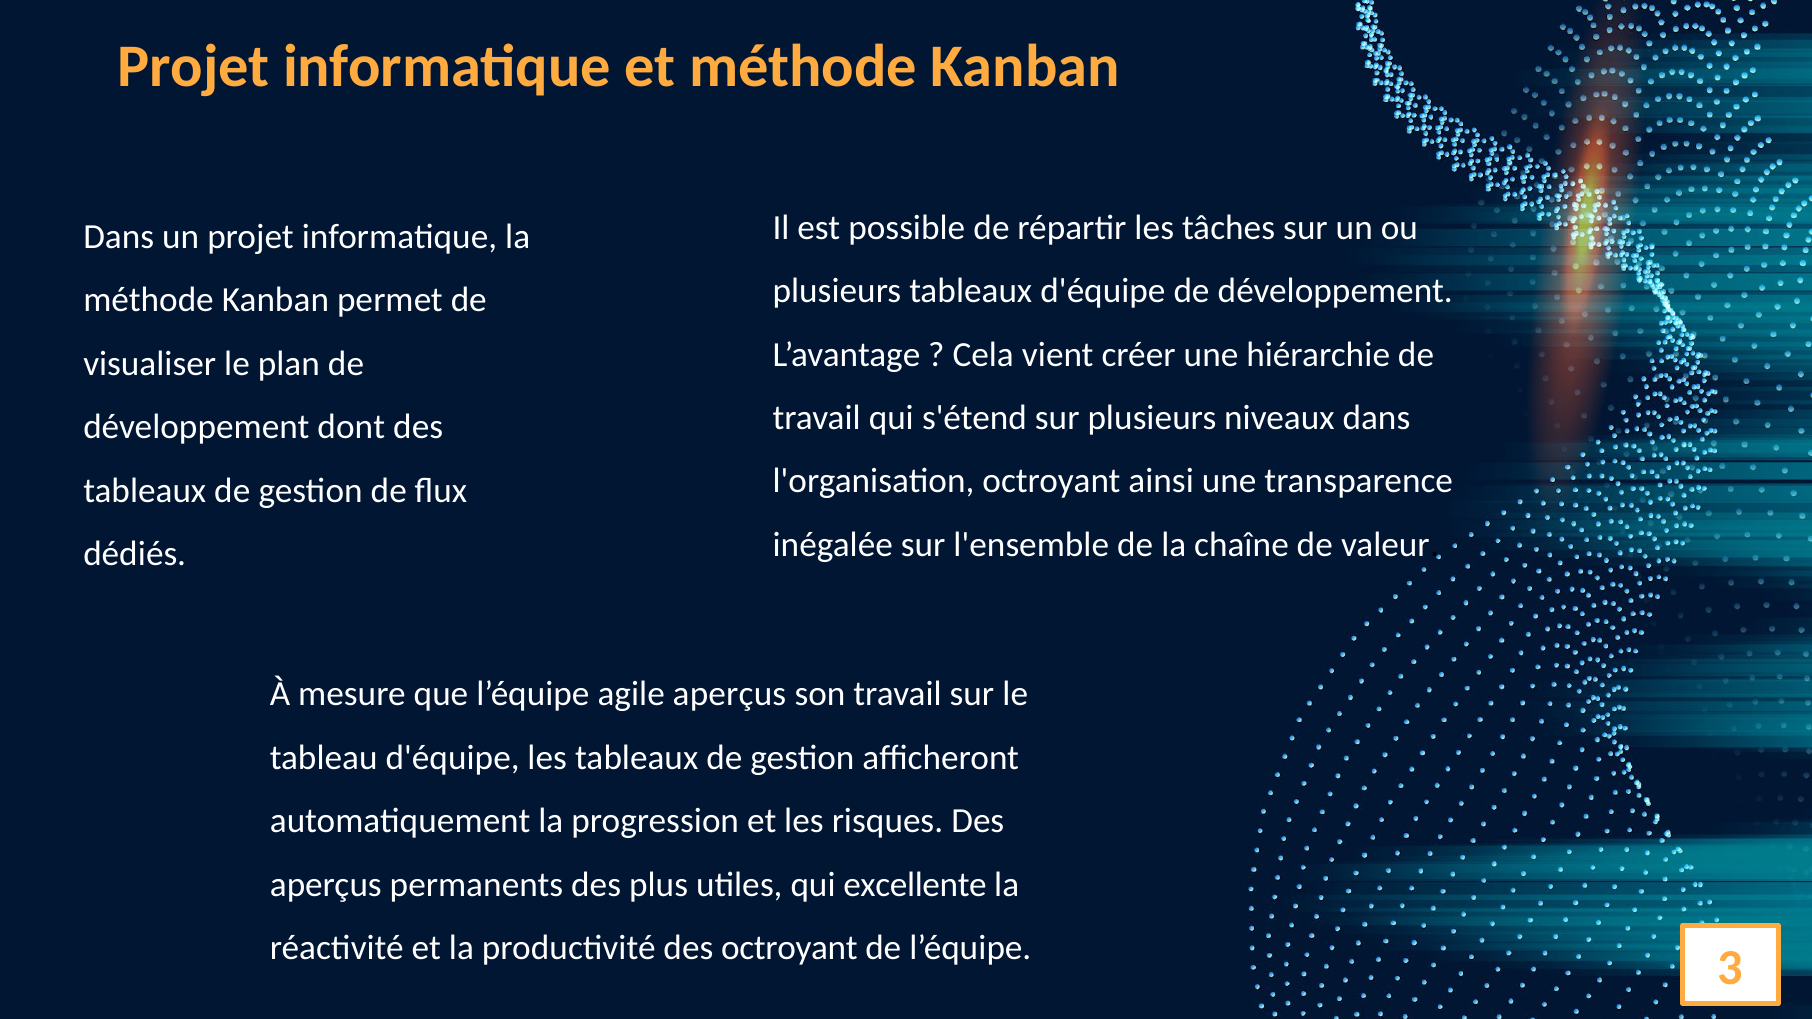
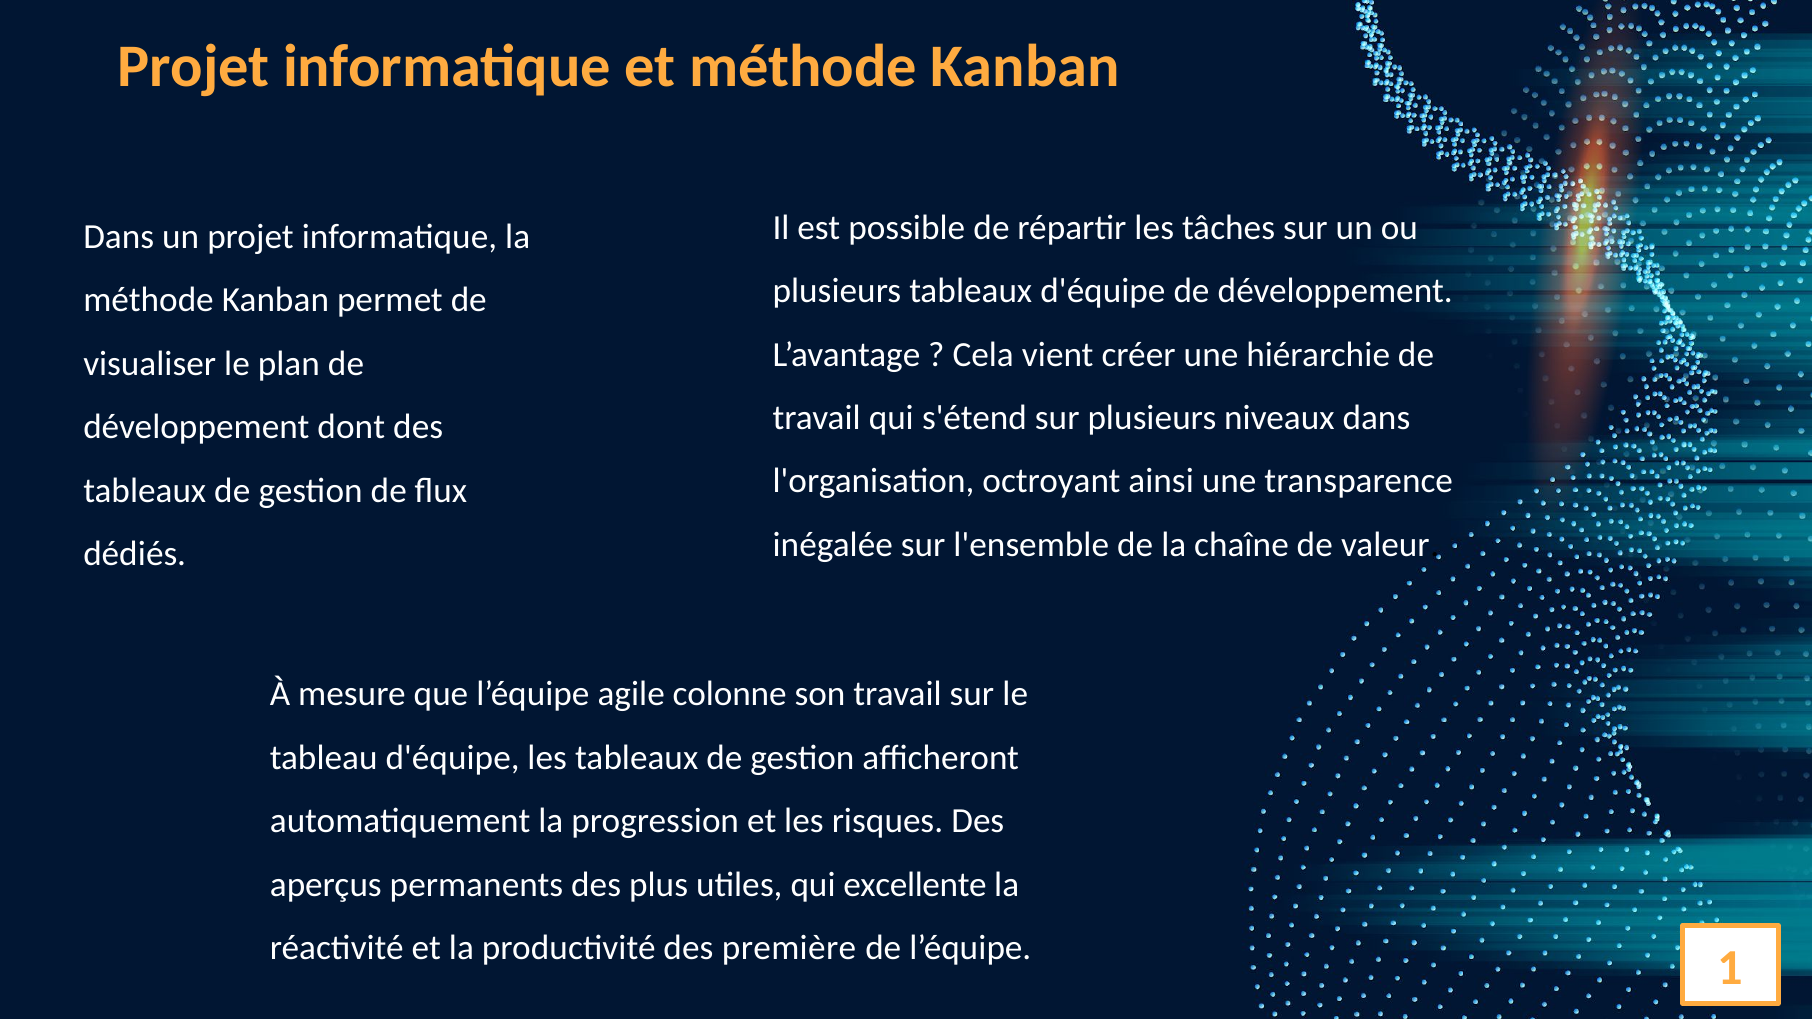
agile aperçus: aperçus -> colonne
des octroyant: octroyant -> première
3: 3 -> 1
